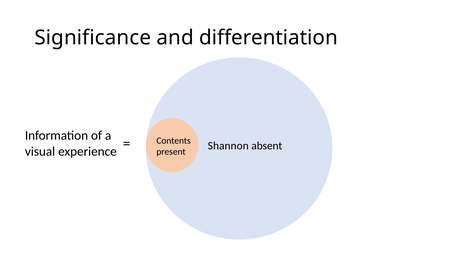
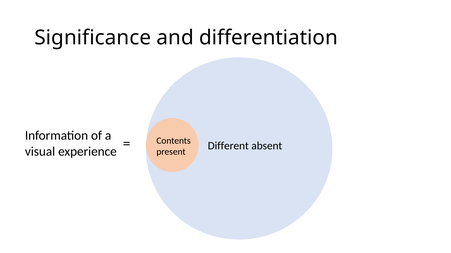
Shannon: Shannon -> Different
